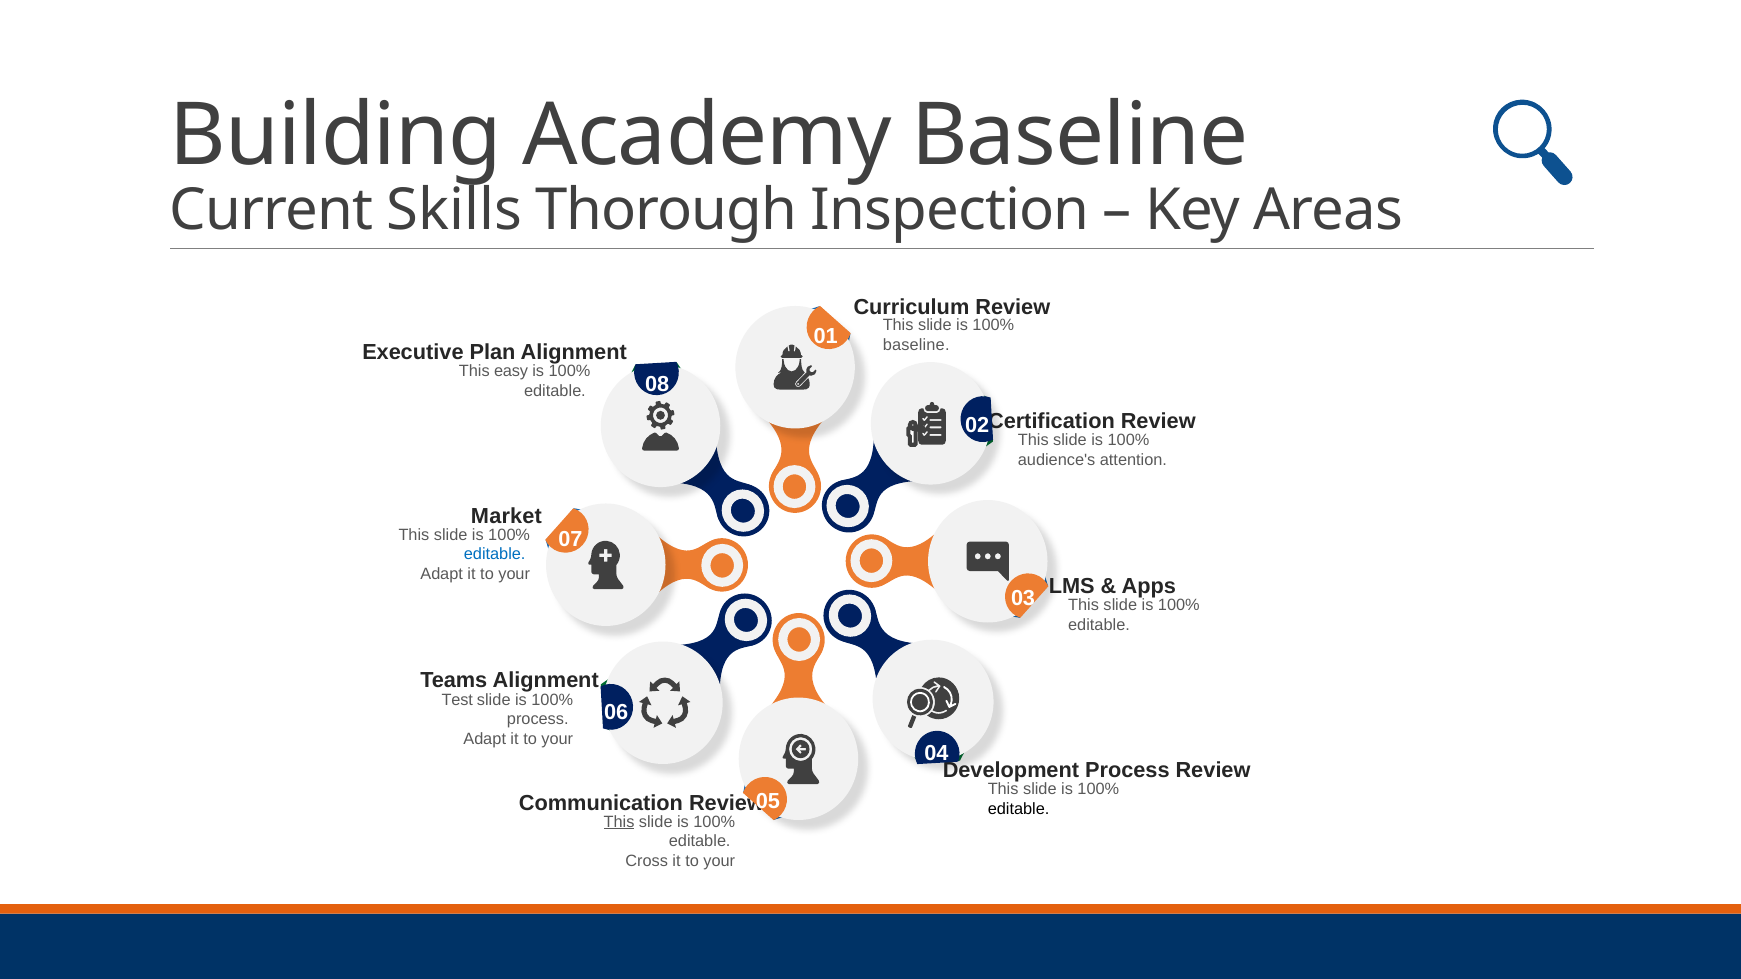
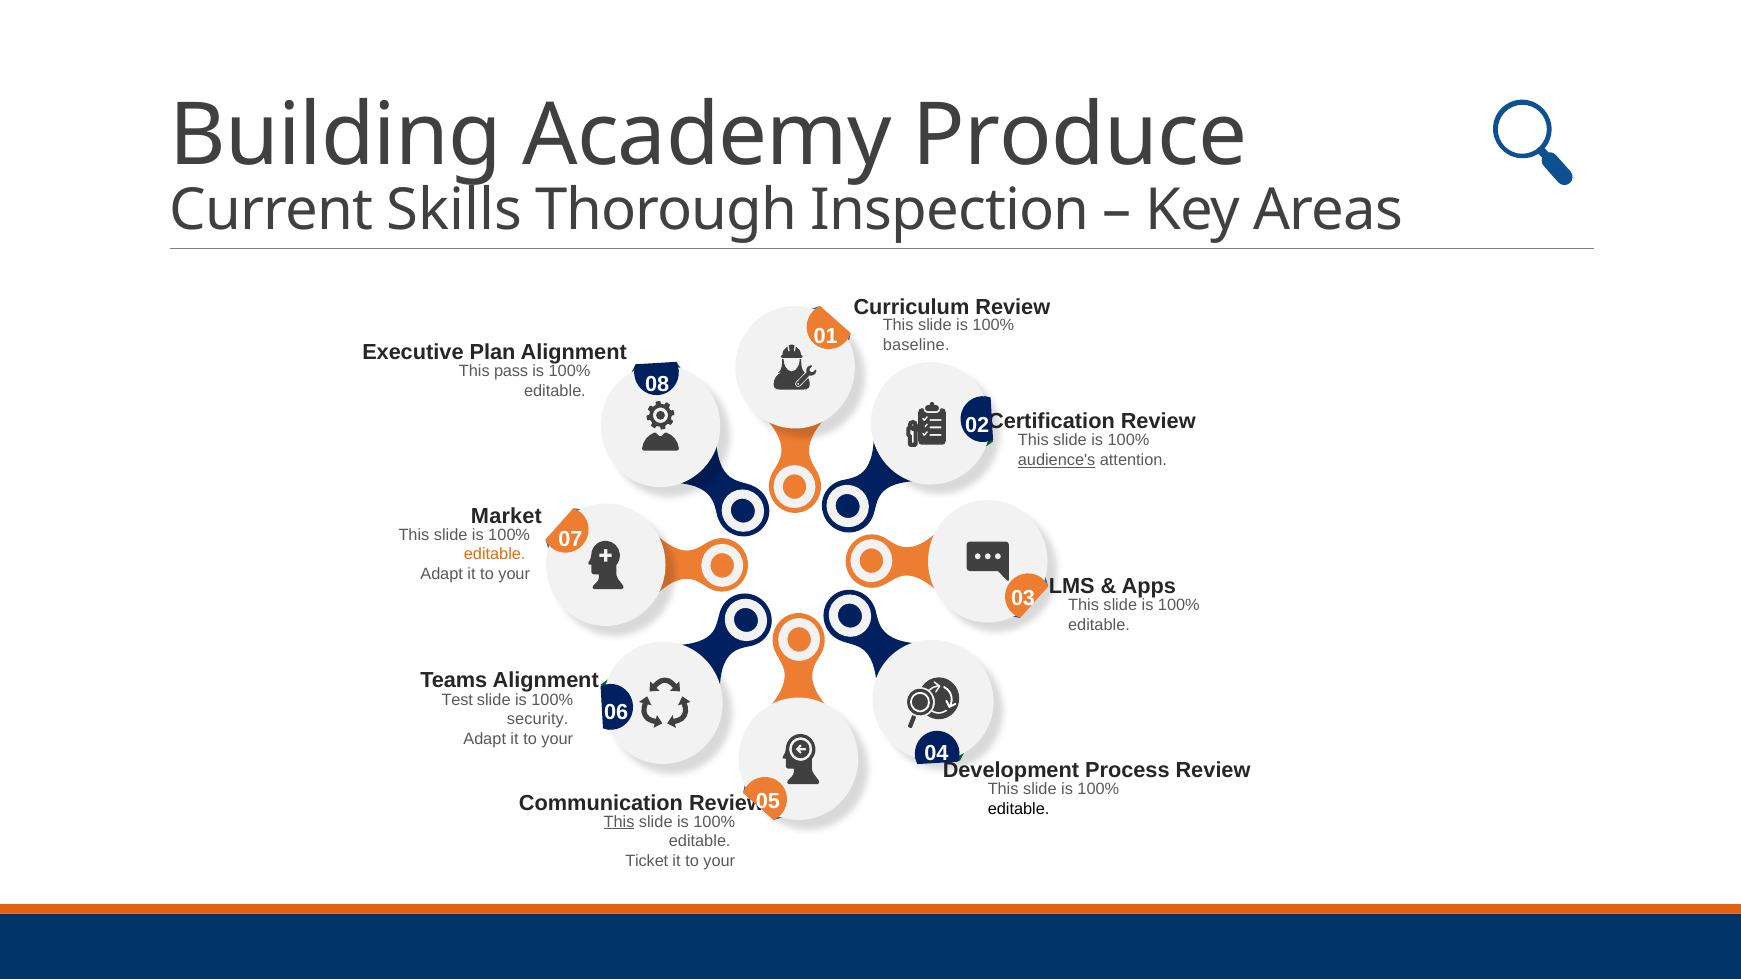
Academy Baseline: Baseline -> Produce
easy: easy -> pass
audience's underline: none -> present
editable at (495, 555) colour: blue -> orange
process at (538, 719): process -> security
Cross: Cross -> Ticket
